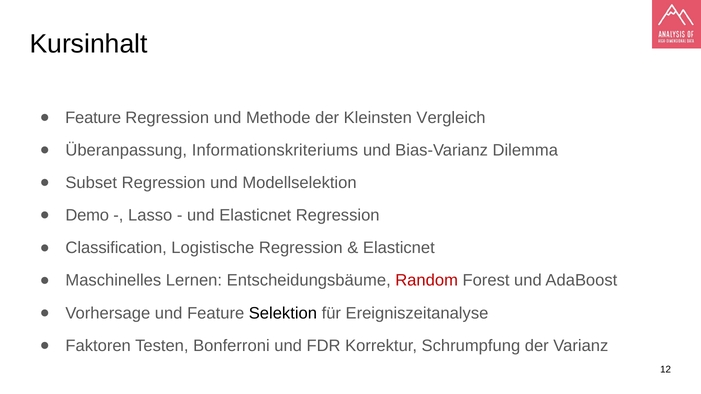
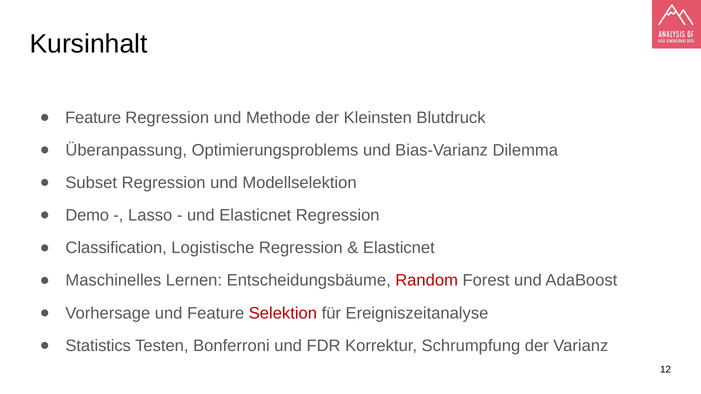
Vergleich: Vergleich -> Blutdruck
Informationskriteriums: Informationskriteriums -> Optimierungsproblems
Selektion colour: black -> red
Faktoren: Faktoren -> Statistics
